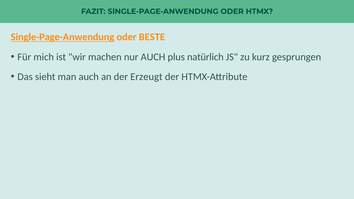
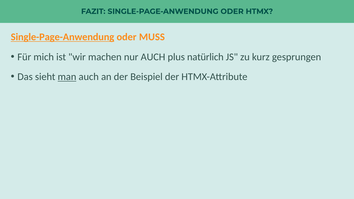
BESTE: BESTE -> MUSS
man underline: none -> present
Erzeugt: Erzeugt -> Beispiel
